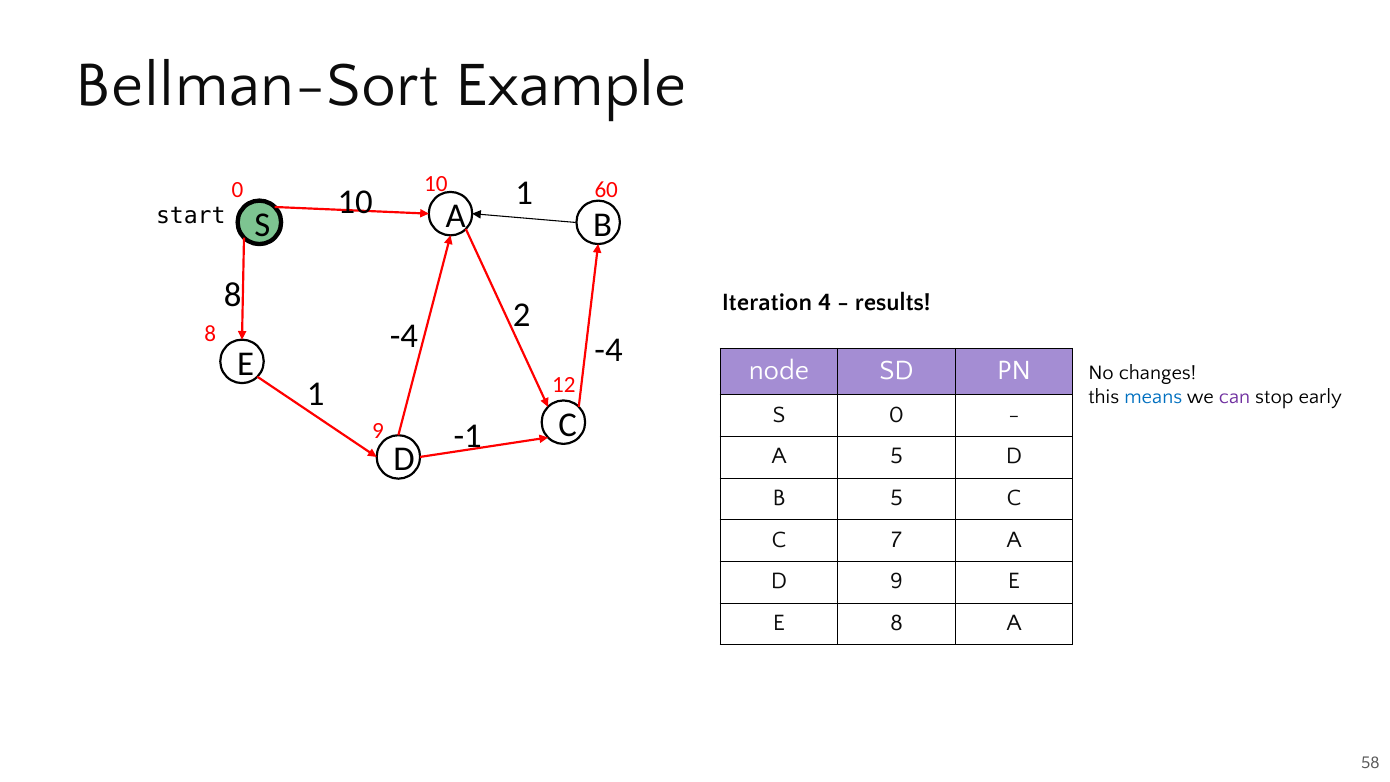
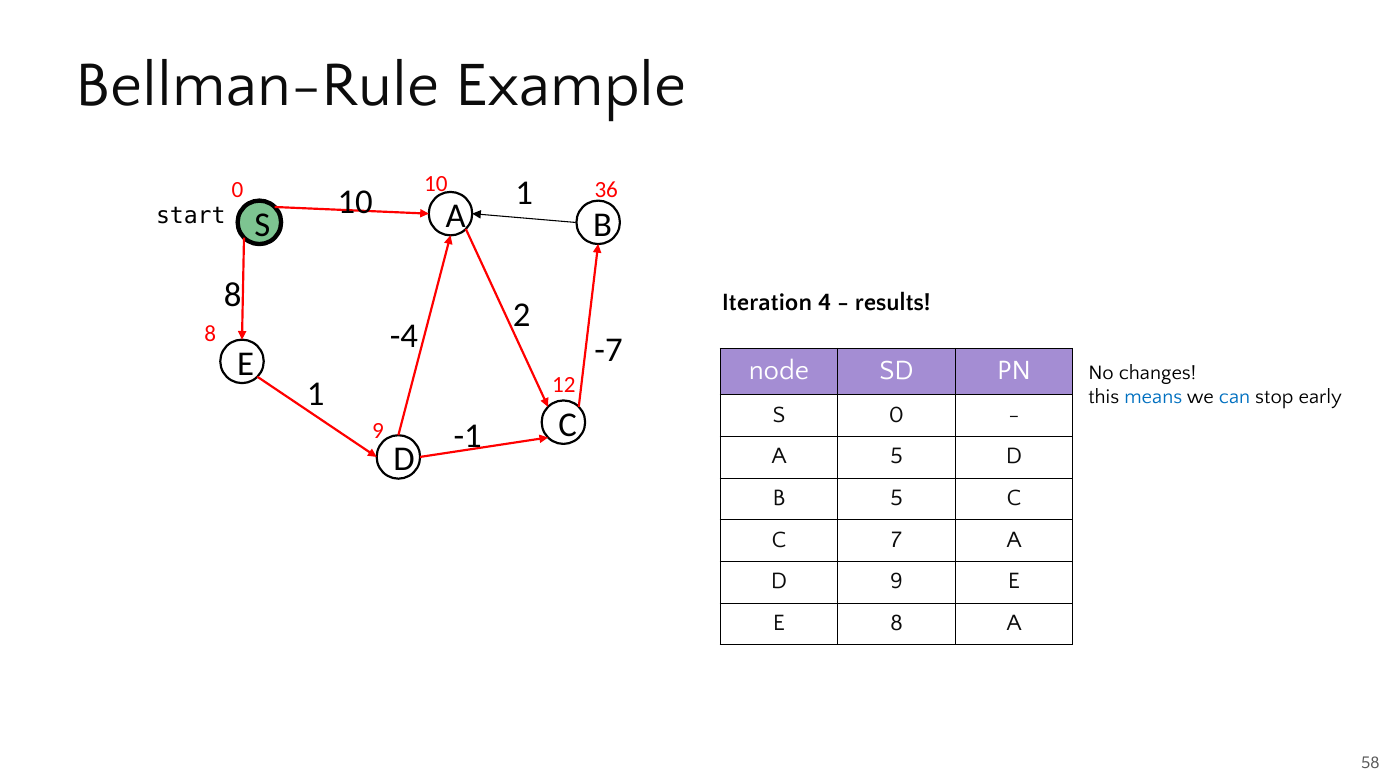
Bellman-Sort: Bellman-Sort -> Bellman-Rule
60: 60 -> 36
-4 at (608, 350): -4 -> -7
can colour: purple -> blue
